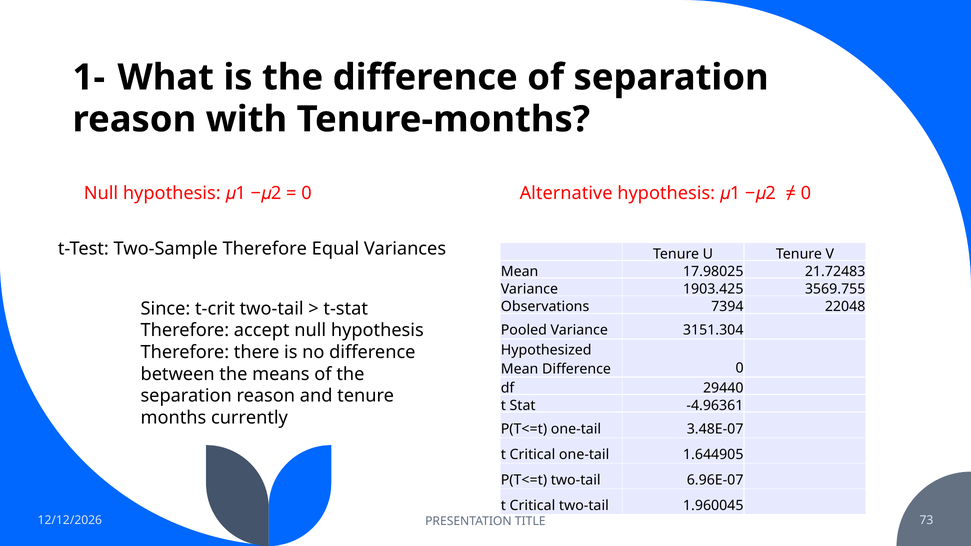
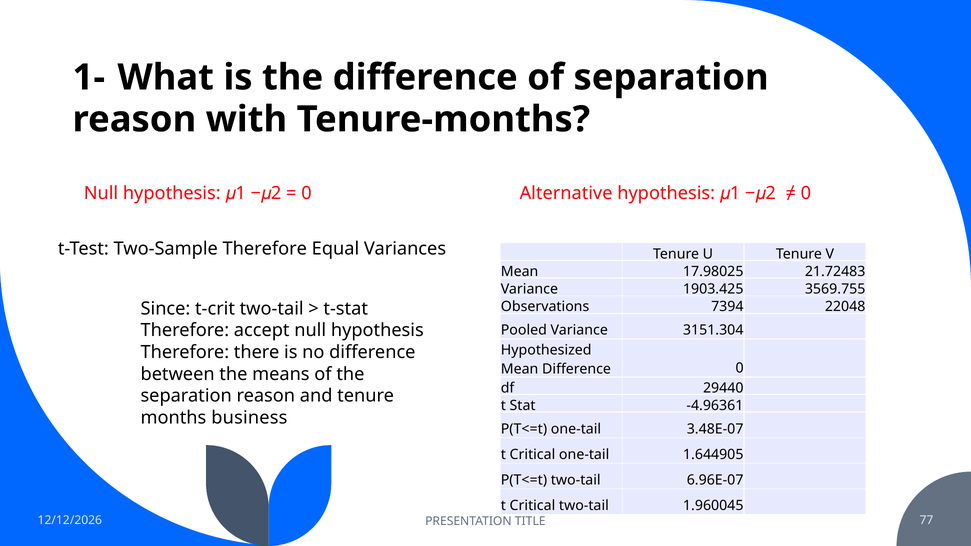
currently: currently -> business
73: 73 -> 77
